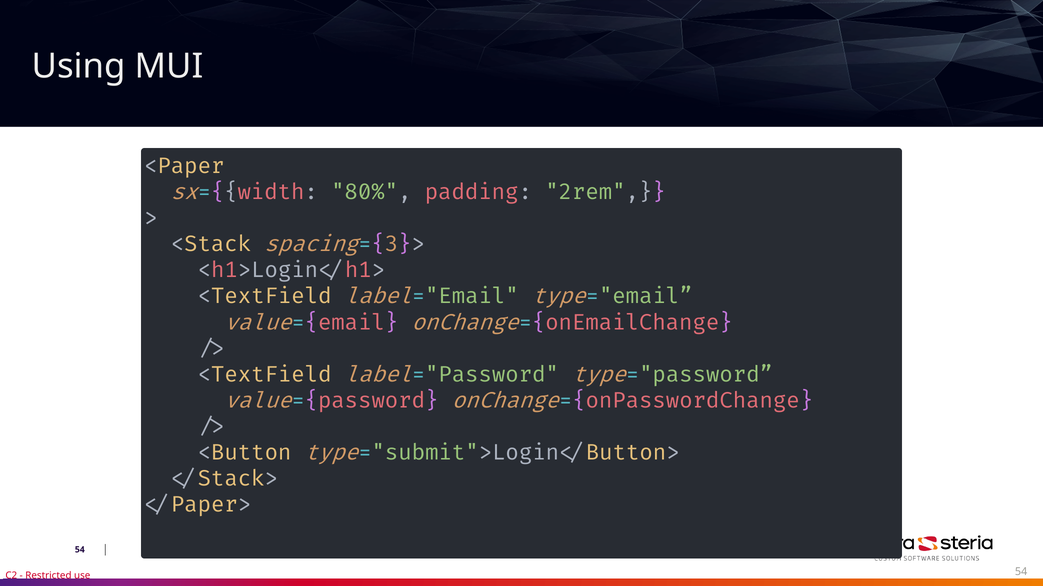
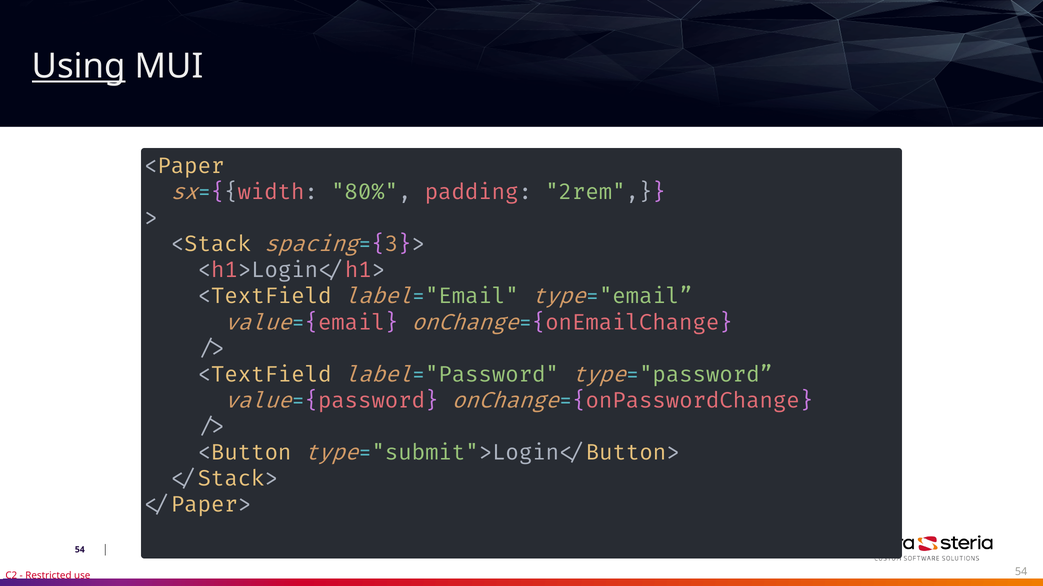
Using underline: none -> present
